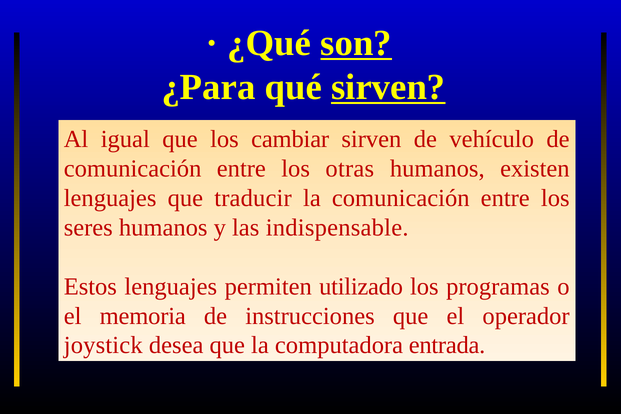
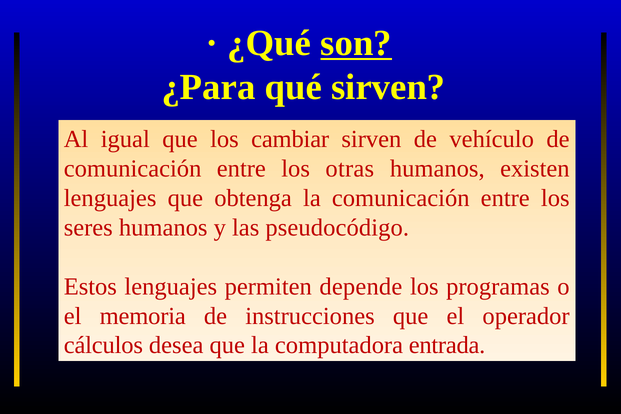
sirven at (388, 87) underline: present -> none
traducir: traducir -> obtenga
indispensable: indispensable -> pseudocódigo
utilizado: utilizado -> depende
joystick: joystick -> cálculos
